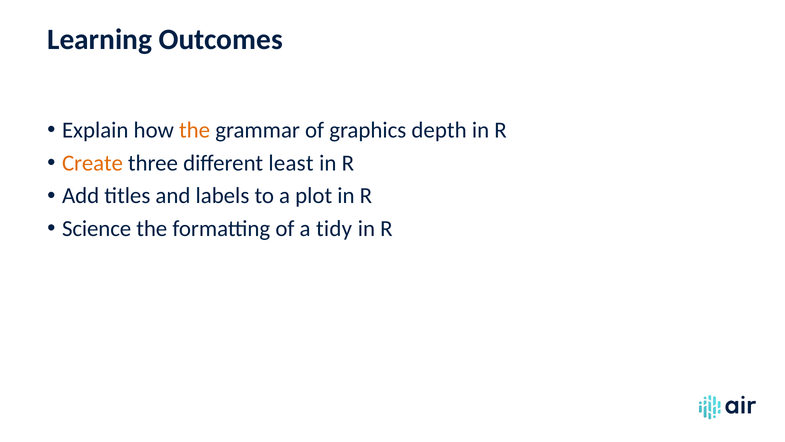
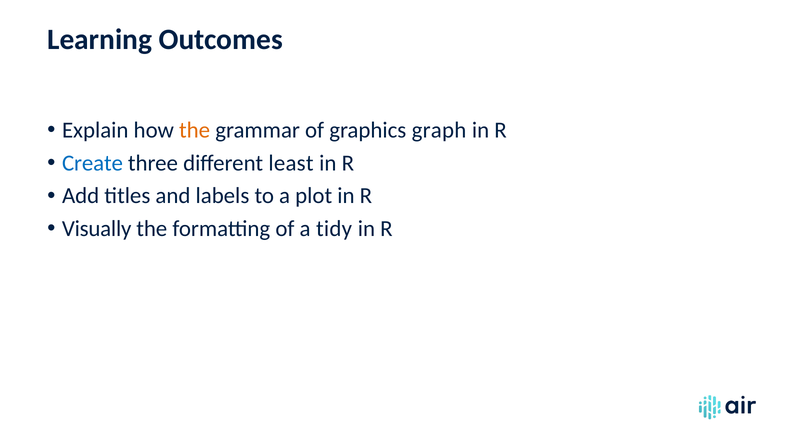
depth: depth -> graph
Create colour: orange -> blue
Science: Science -> Visually
